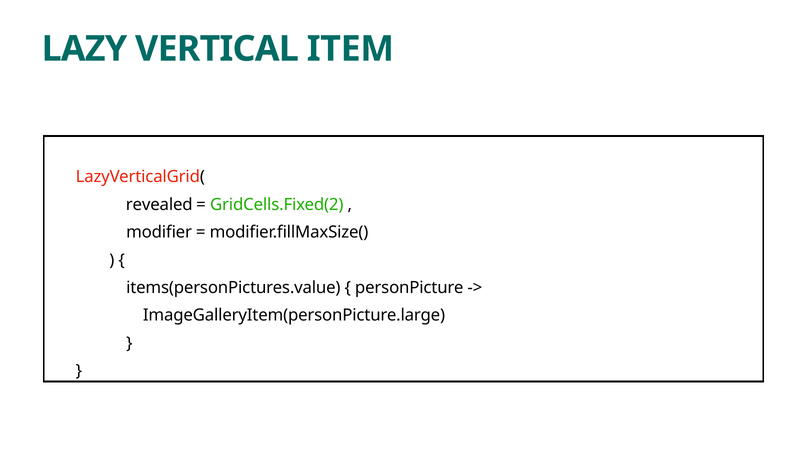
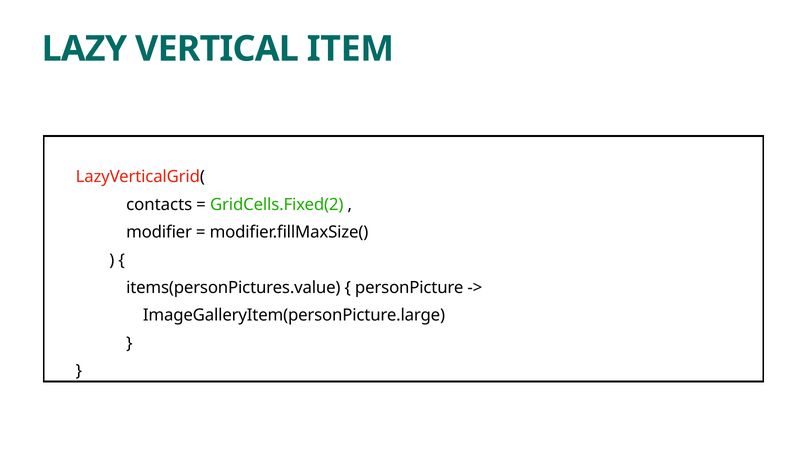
revealed: revealed -> contacts
